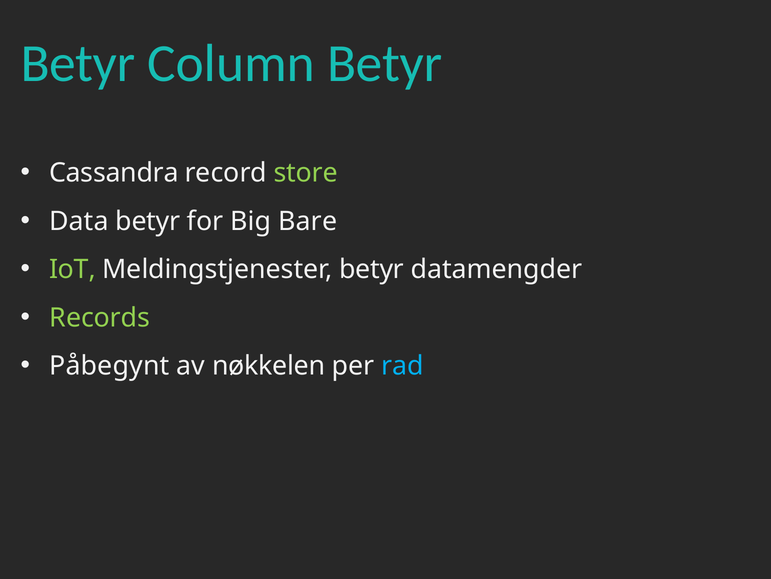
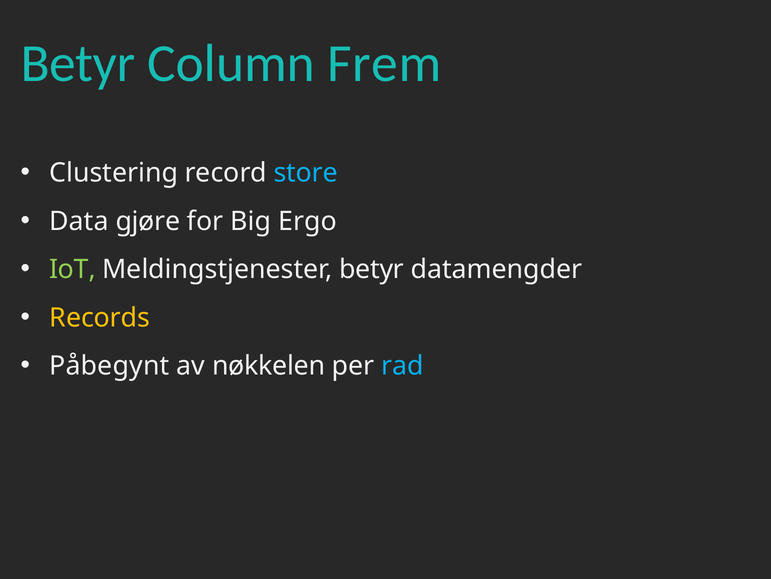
Column Betyr: Betyr -> Frem
Cassandra: Cassandra -> Clustering
store colour: light green -> light blue
Data betyr: betyr -> gjøre
Bare: Bare -> Ergo
Records colour: light green -> yellow
